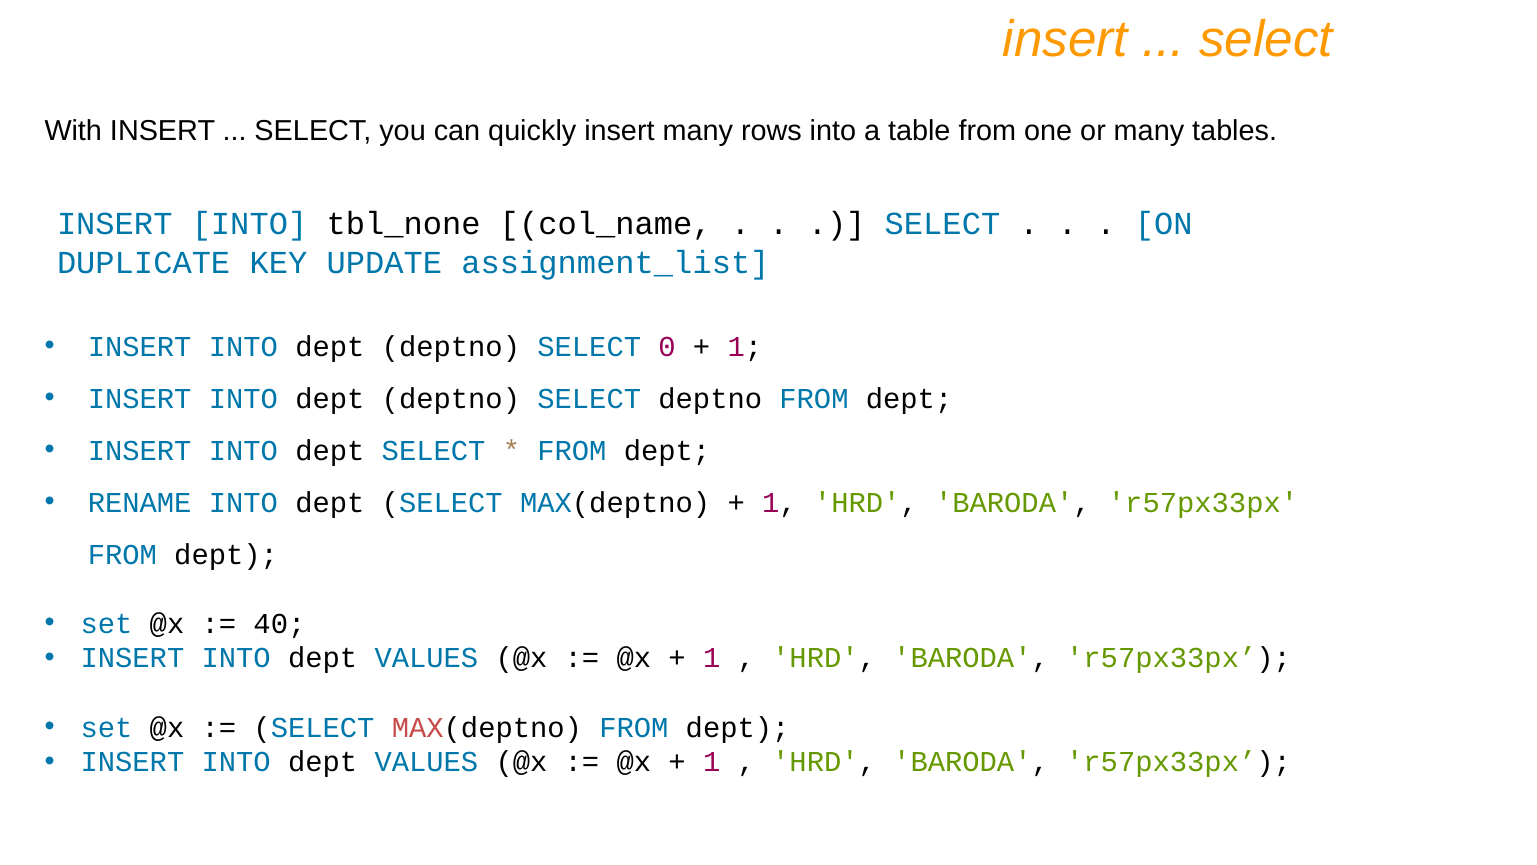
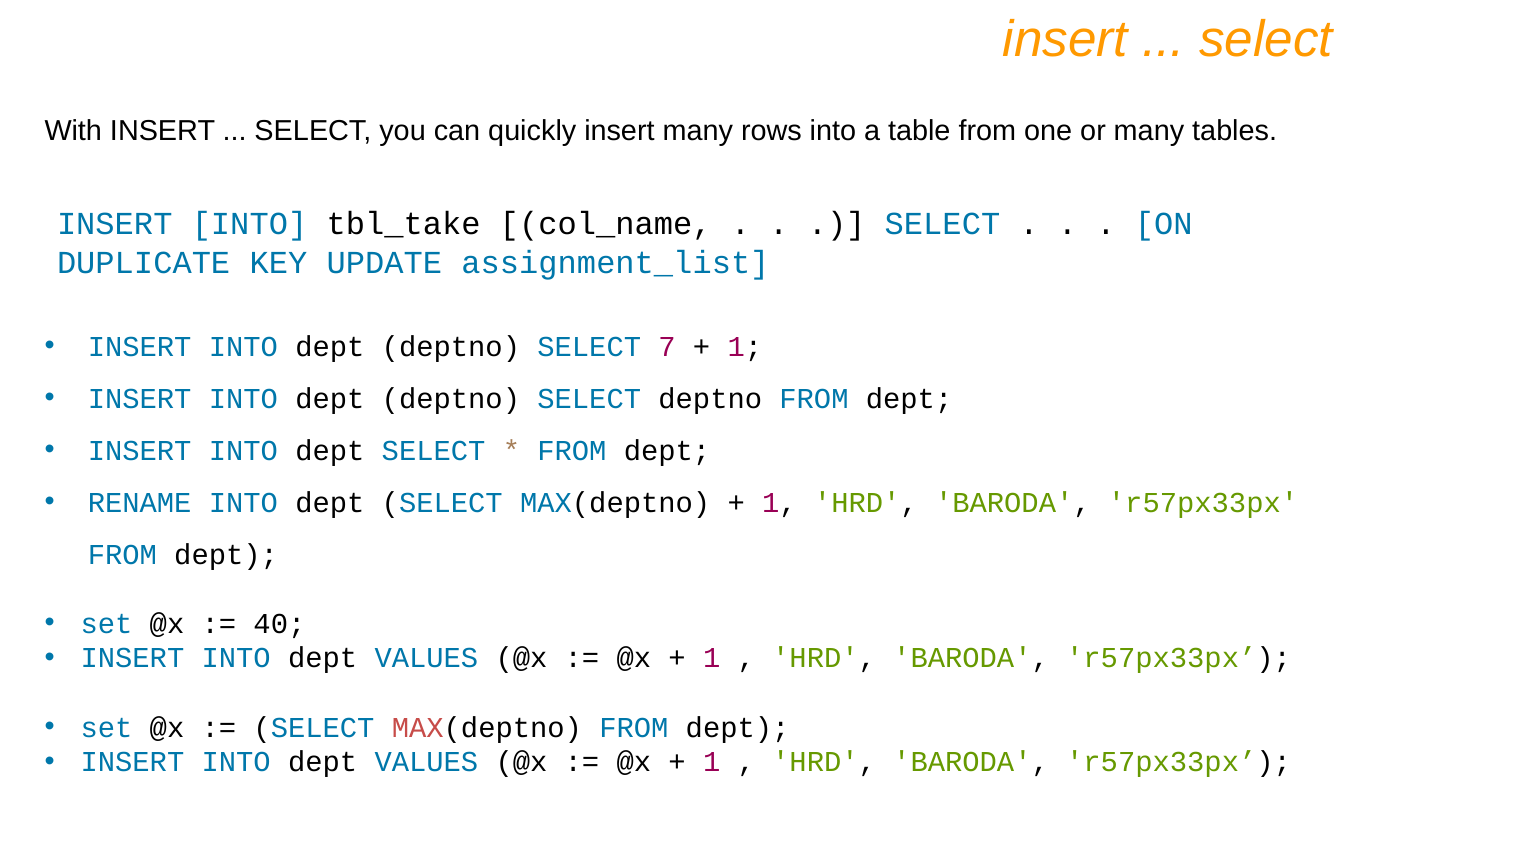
tbl_none: tbl_none -> tbl_take
0: 0 -> 7
